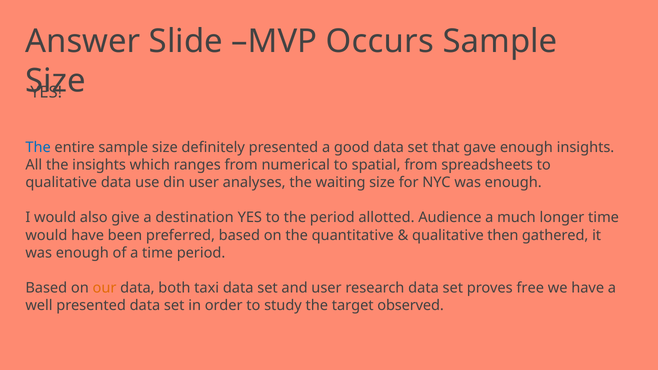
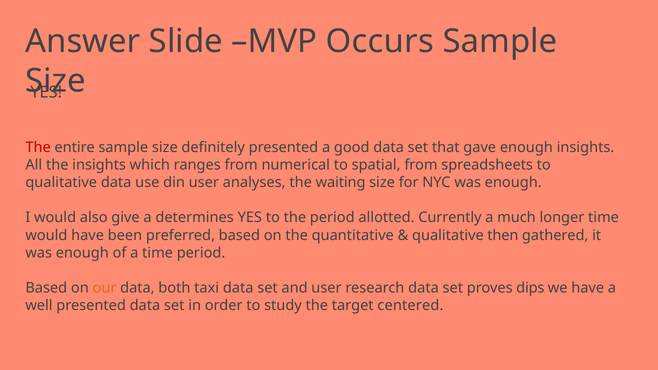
The at (38, 148) colour: blue -> red
destination: destination -> determines
Audience: Audience -> Currently
free: free -> dips
observed: observed -> centered
